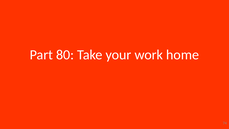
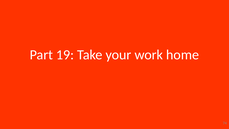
80: 80 -> 19
